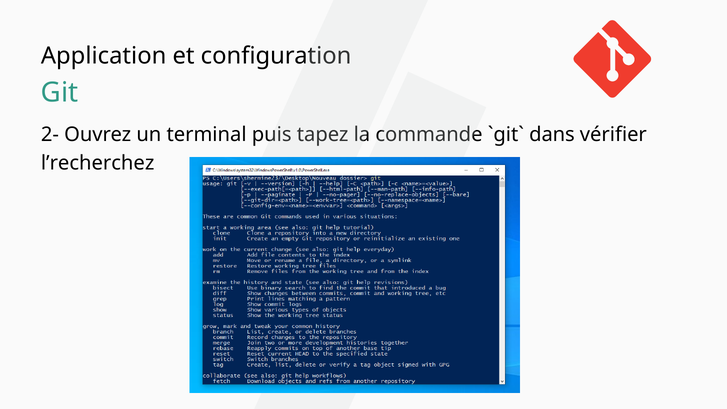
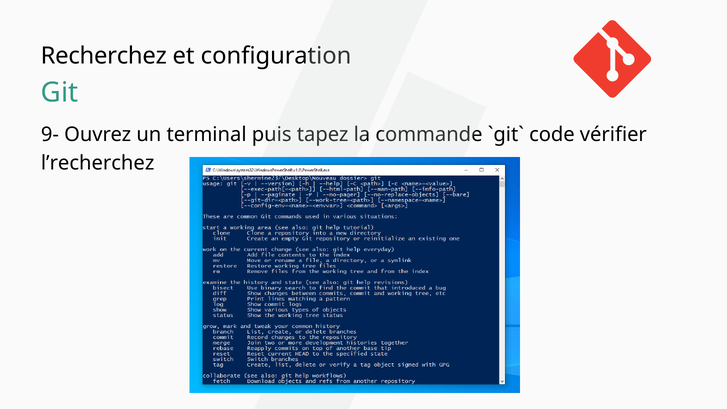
Application: Application -> Recherchez
2-: 2- -> 9-
dans: dans -> code
